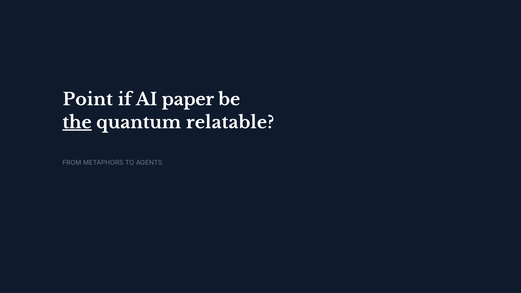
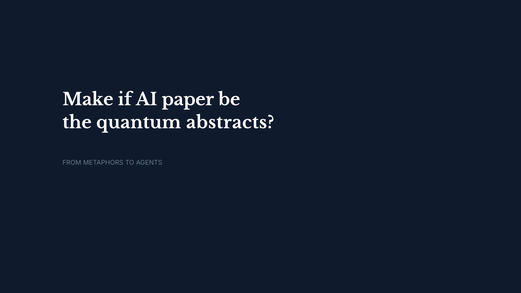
Point: Point -> Make
the underline: present -> none
relatable: relatable -> abstracts
